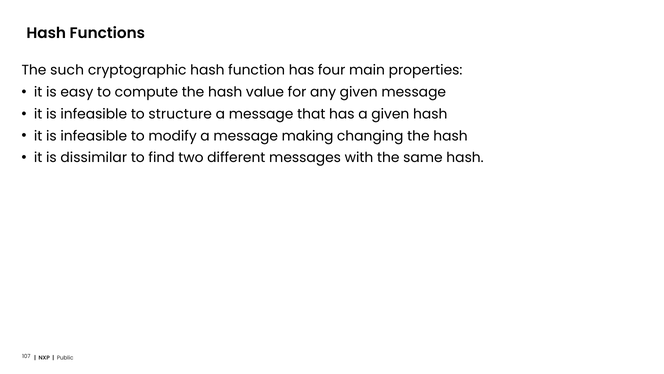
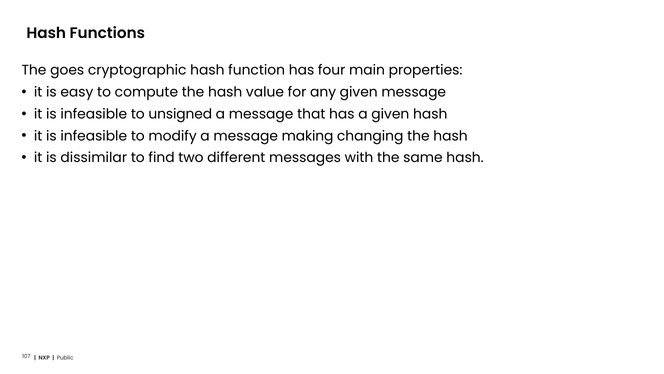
such: such -> goes
structure: structure -> unsigned
